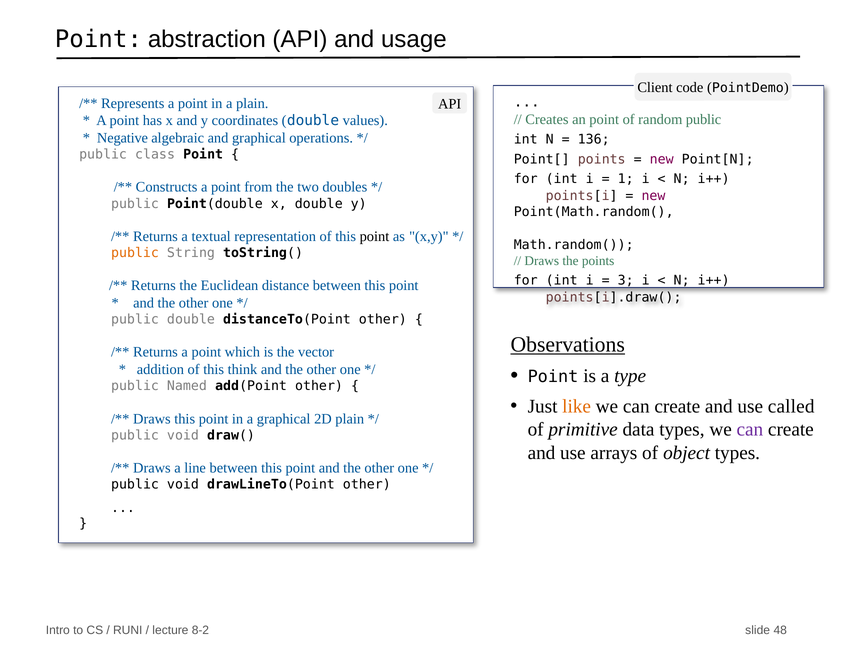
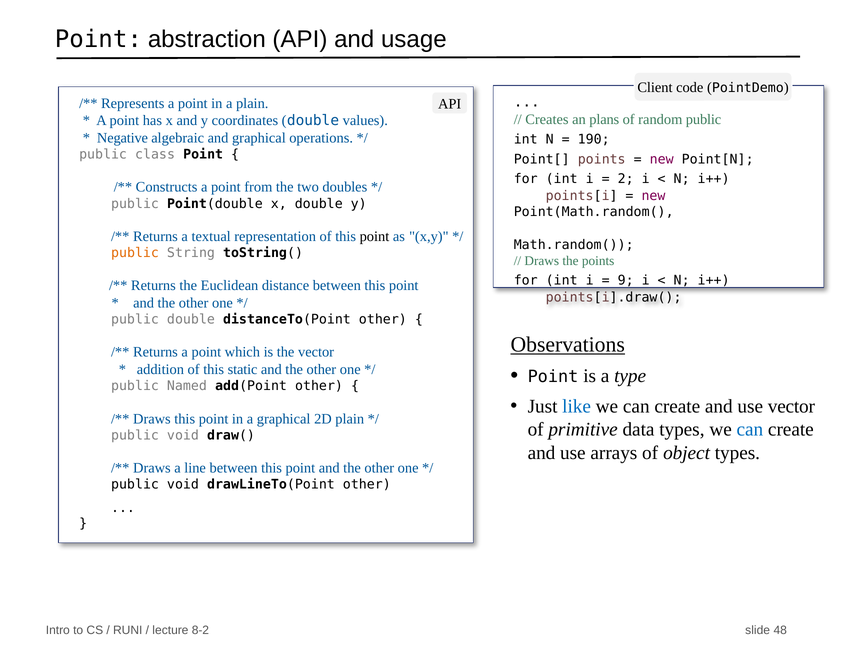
an point: point -> plans
136: 136 -> 190
1: 1 -> 2
3: 3 -> 9
think: think -> static
like colour: orange -> blue
use called: called -> vector
can at (750, 429) colour: purple -> blue
